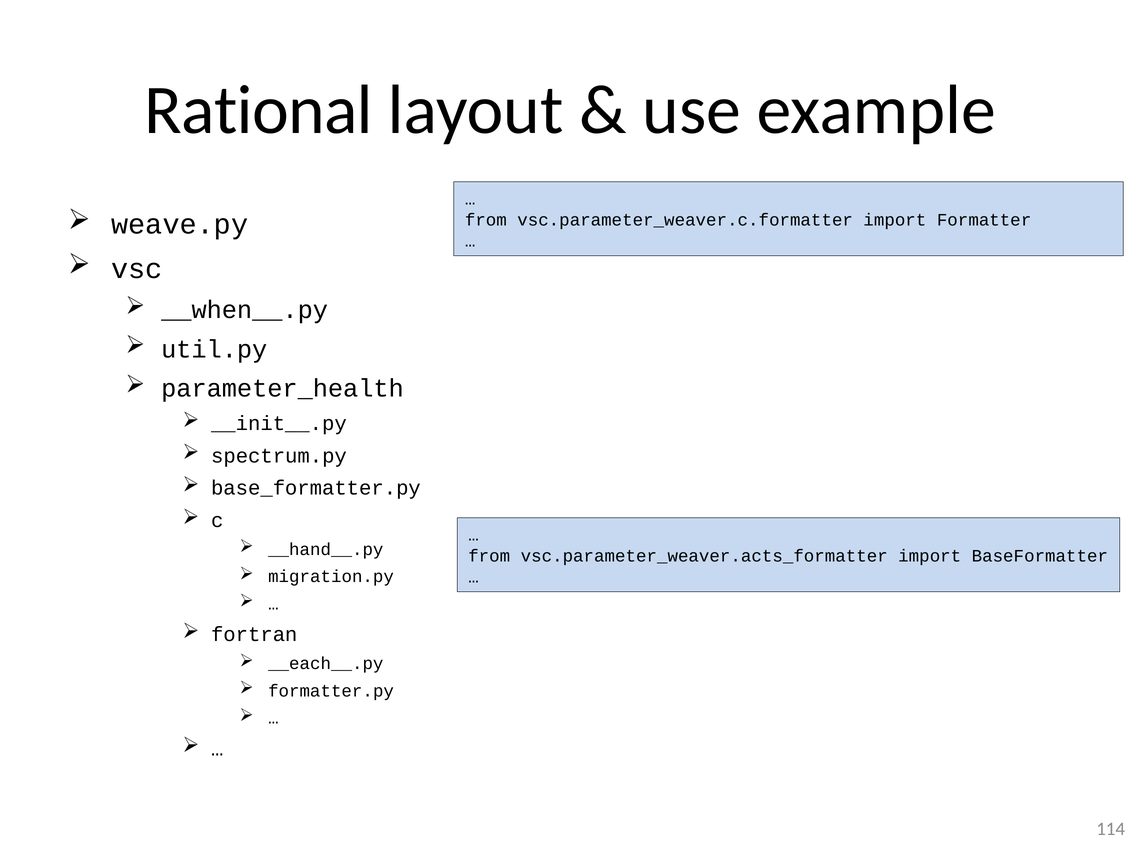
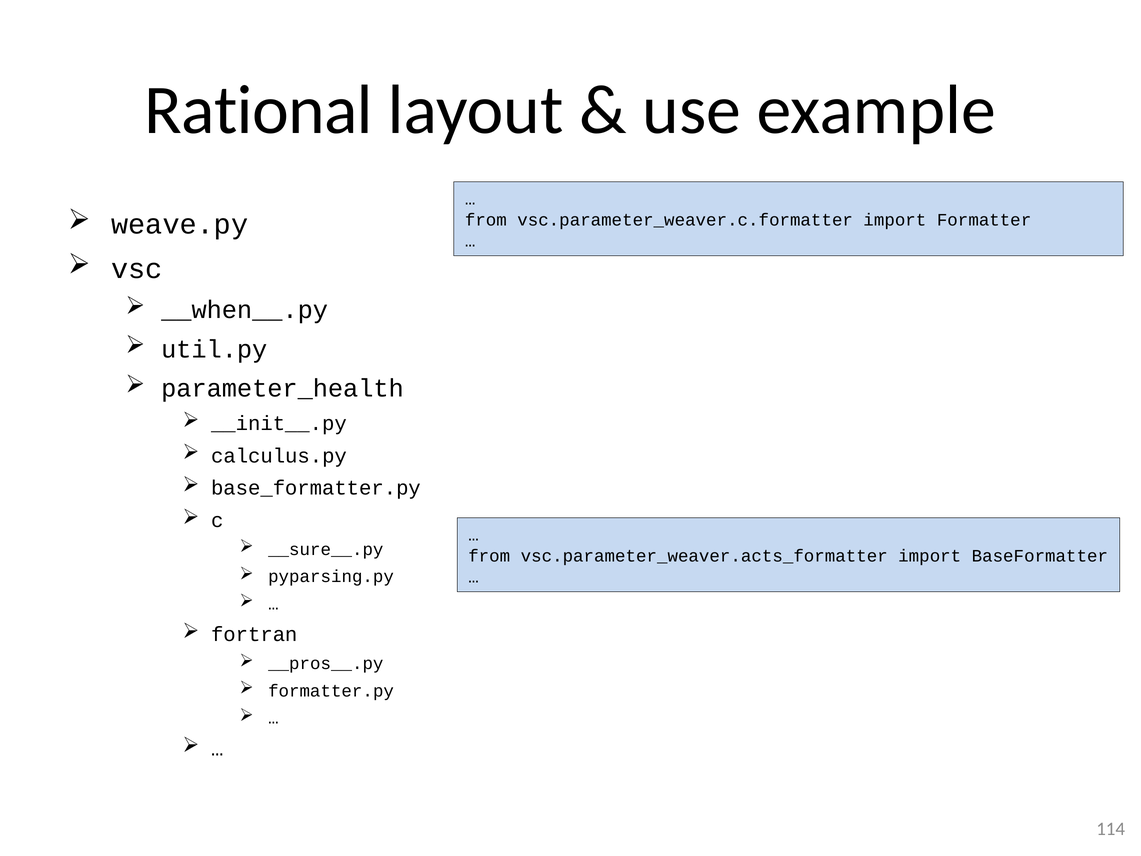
spectrum.py: spectrum.py -> calculus.py
__hand__.py: __hand__.py -> __sure__.py
migration.py: migration.py -> pyparsing.py
__each__.py: __each__.py -> __pros__.py
